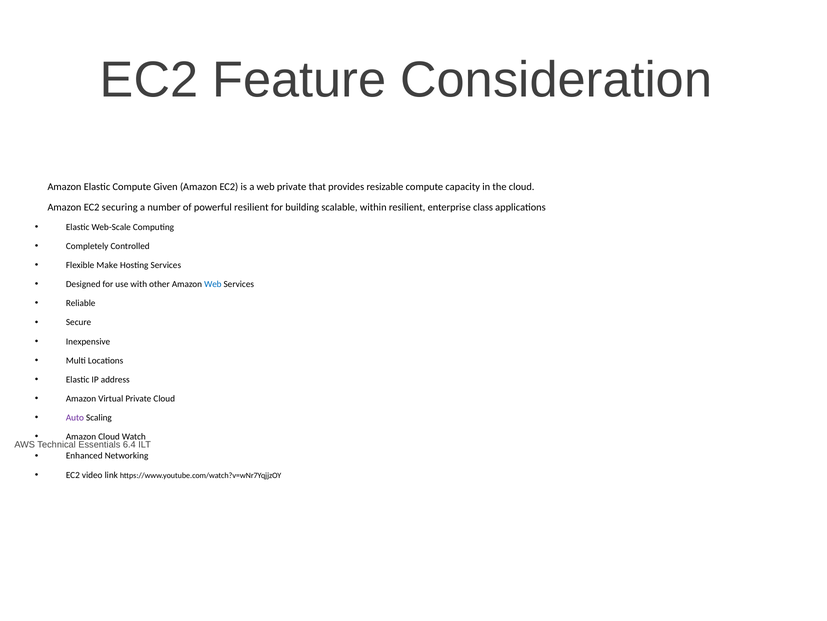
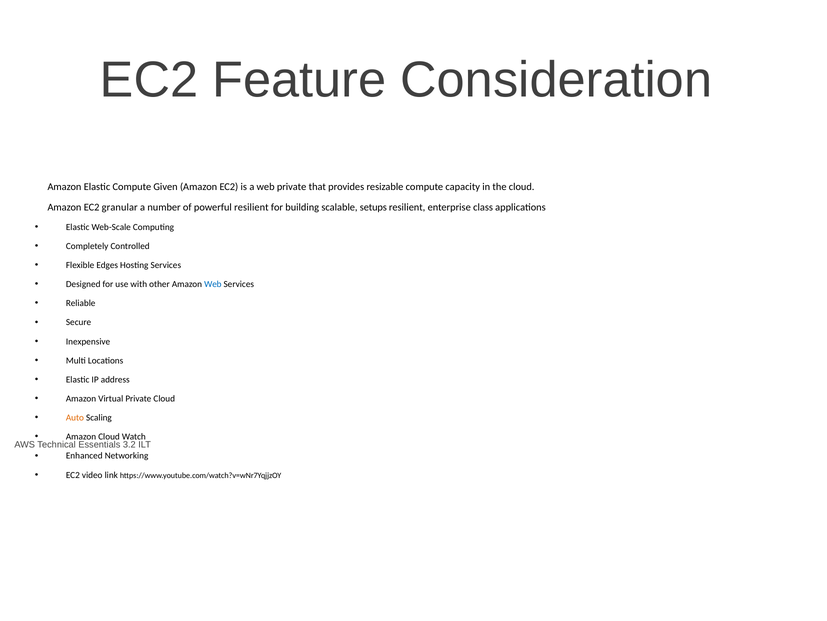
securing: securing -> granular
within: within -> setups
Make: Make -> Edges
Auto colour: purple -> orange
6.4: 6.4 -> 3.2
